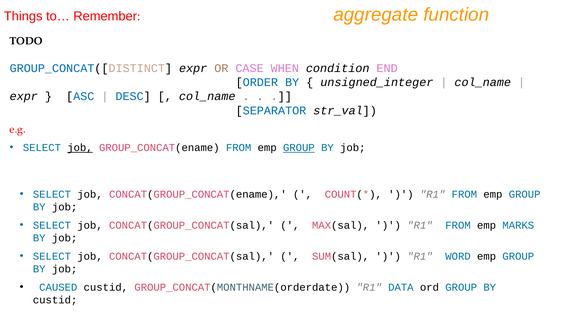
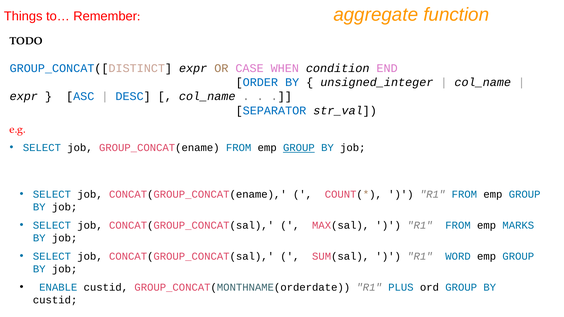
job at (80, 148) underline: present -> none
CAUSED: CAUSED -> ENABLE
DATA: DATA -> PLUS
